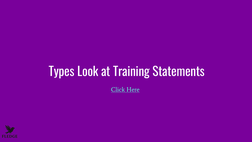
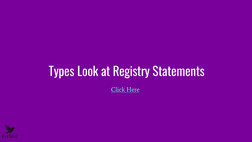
Training: Training -> Registry
